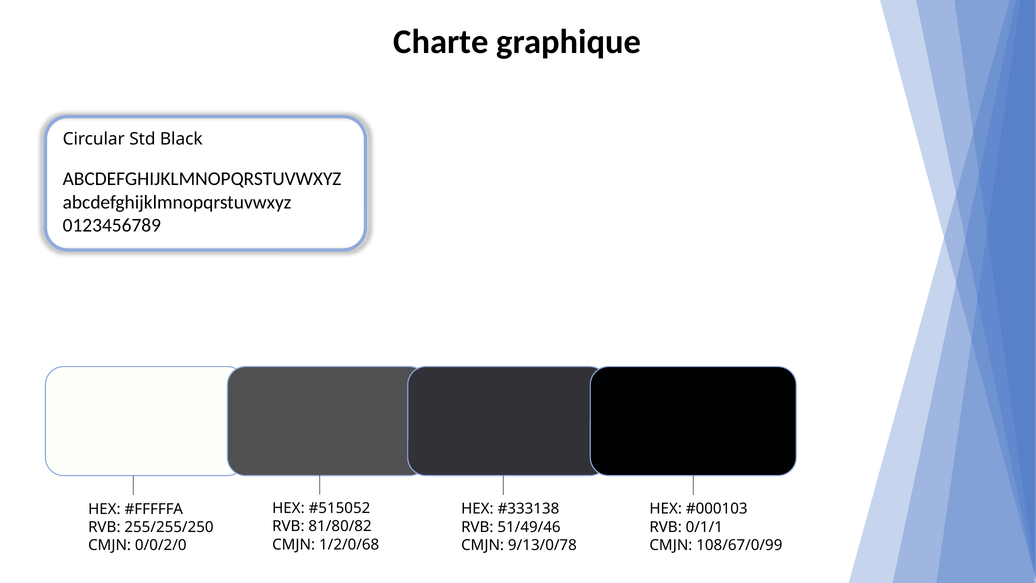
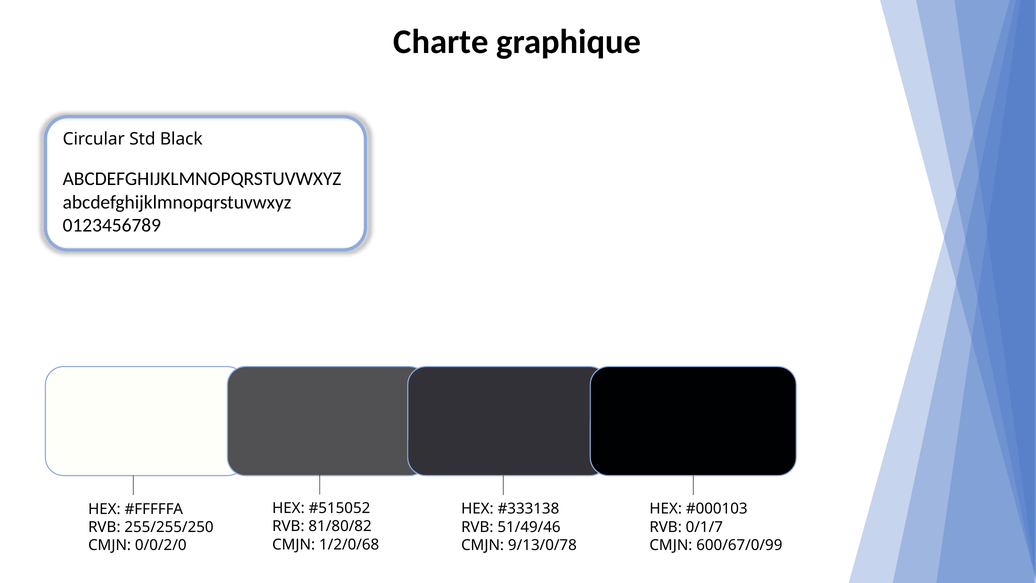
0/1/1: 0/1/1 -> 0/1/7
108/67/0/99: 108/67/0/99 -> 600/67/0/99
